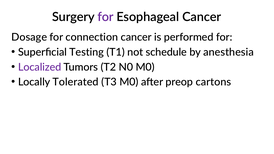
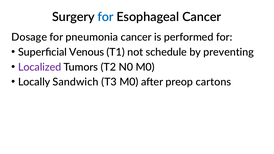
for at (106, 17) colour: purple -> blue
connection: connection -> pneumonia
Testing: Testing -> Venous
anesthesia: anesthesia -> preventing
Tolerated: Tolerated -> Sandwich
